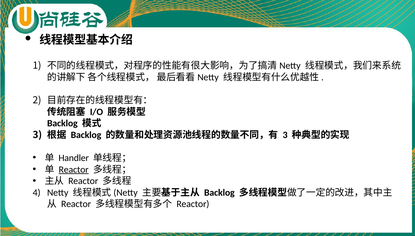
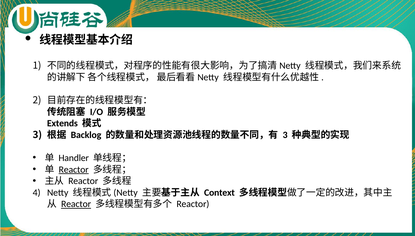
Backlog at (62, 123): Backlog -> Extends
Backlog at (219, 192): Backlog -> Context
Reactor at (76, 204) underline: none -> present
